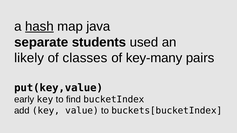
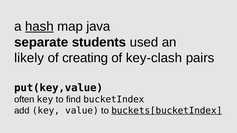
classes: classes -> creating
key-many: key-many -> key-clash
early: early -> often
buckets[bucketIndex underline: none -> present
